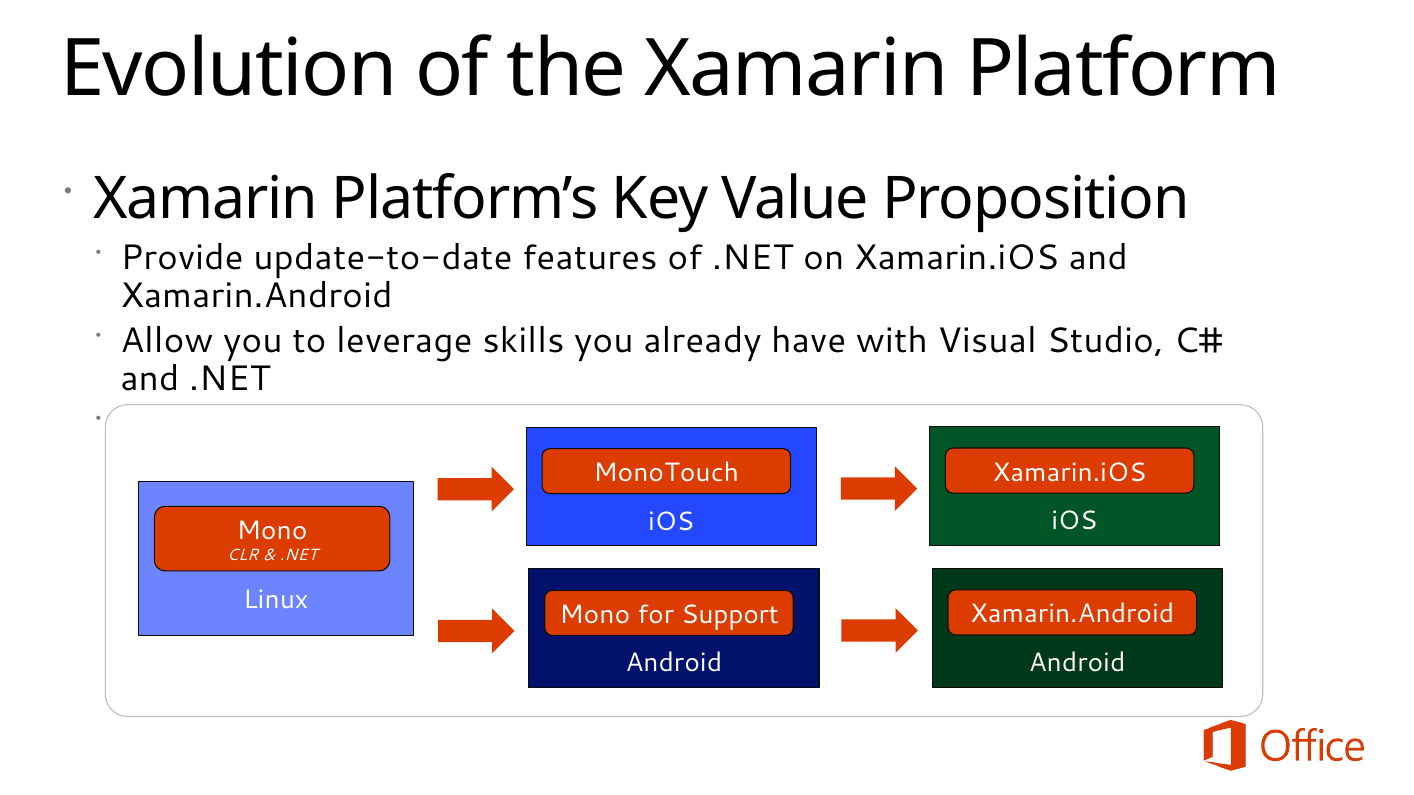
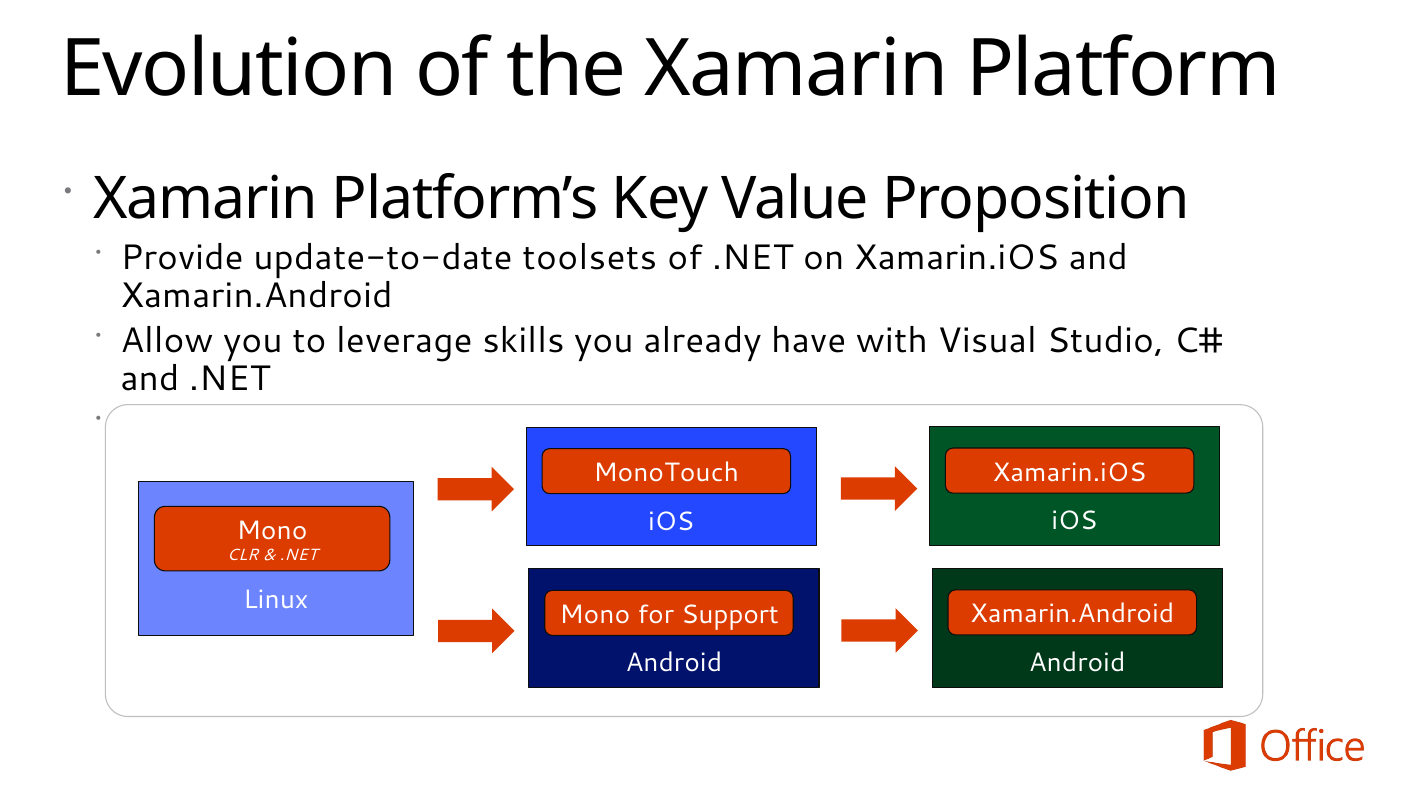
update-to-date features: features -> toolsets
